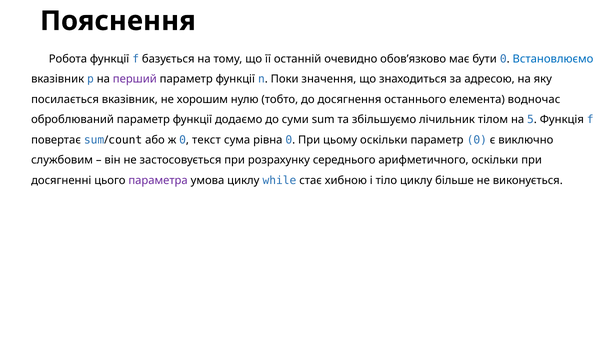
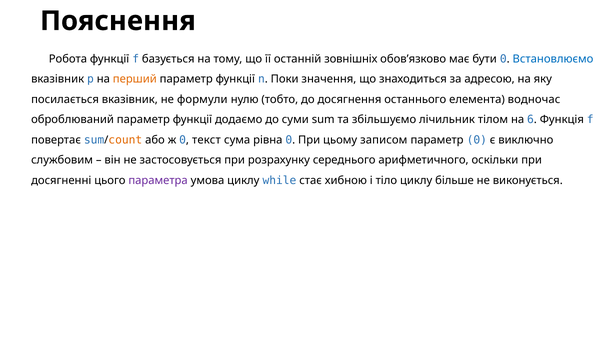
очевидно: очевидно -> зовнішніх
перший colour: purple -> orange
хорошим: хорошим -> формули
5: 5 -> 6
count colour: black -> orange
цьому оскільки: оскільки -> записом
